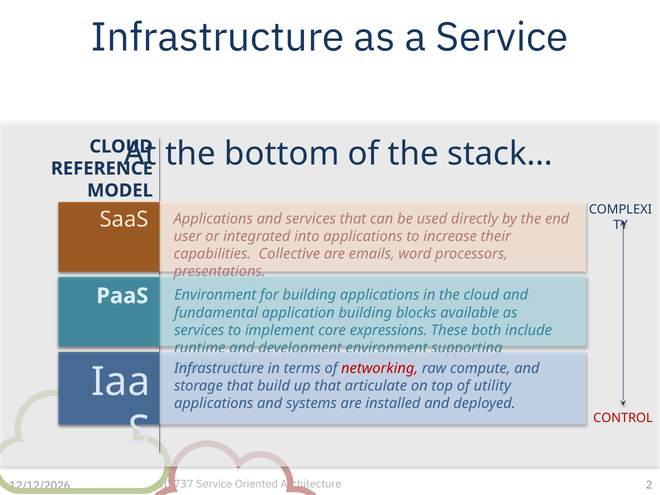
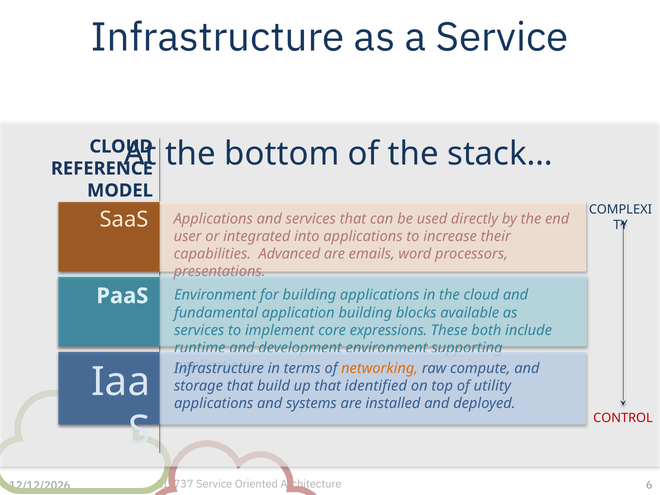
Collective: Collective -> Advanced
networking colour: red -> orange
articulate: articulate -> identified
2: 2 -> 6
